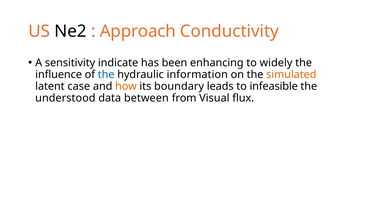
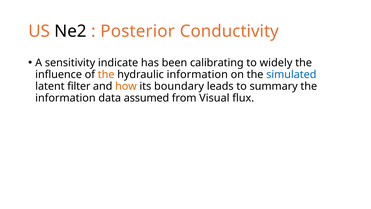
Approach: Approach -> Posterior
enhancing: enhancing -> calibrating
the at (106, 74) colour: blue -> orange
simulated colour: orange -> blue
case: case -> filter
infeasible: infeasible -> summary
understood at (65, 98): understood -> information
between: between -> assumed
